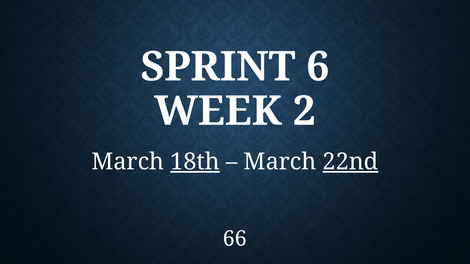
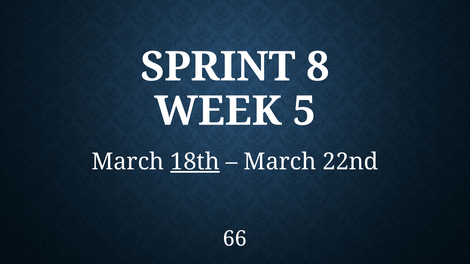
6: 6 -> 8
2: 2 -> 5
22nd underline: present -> none
